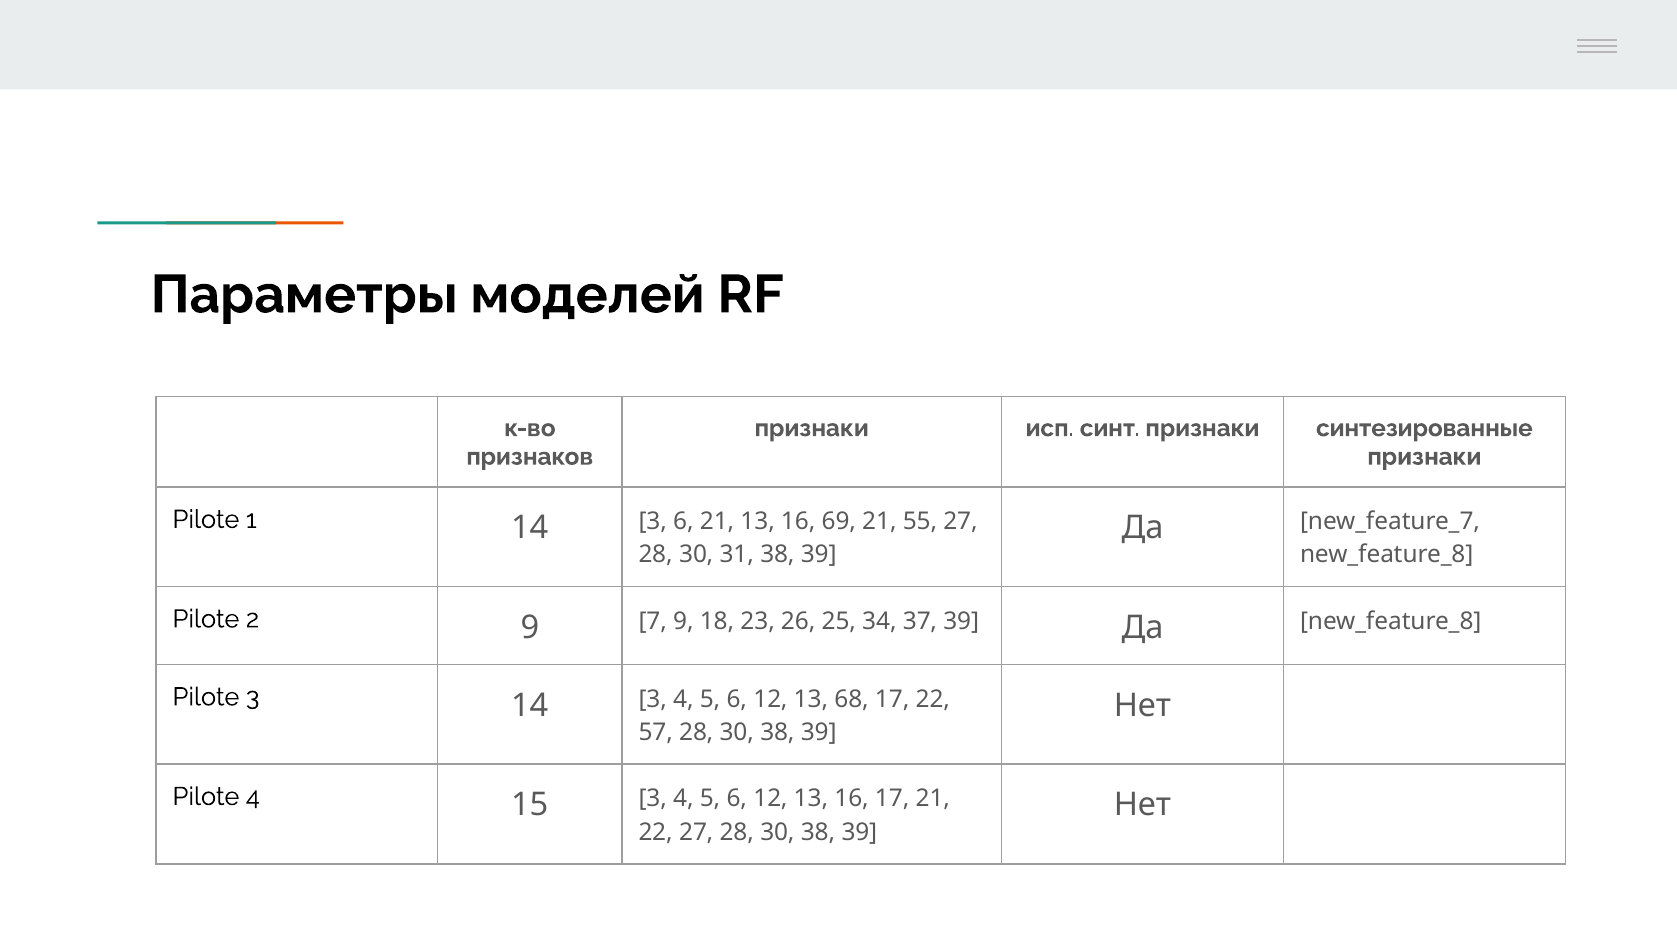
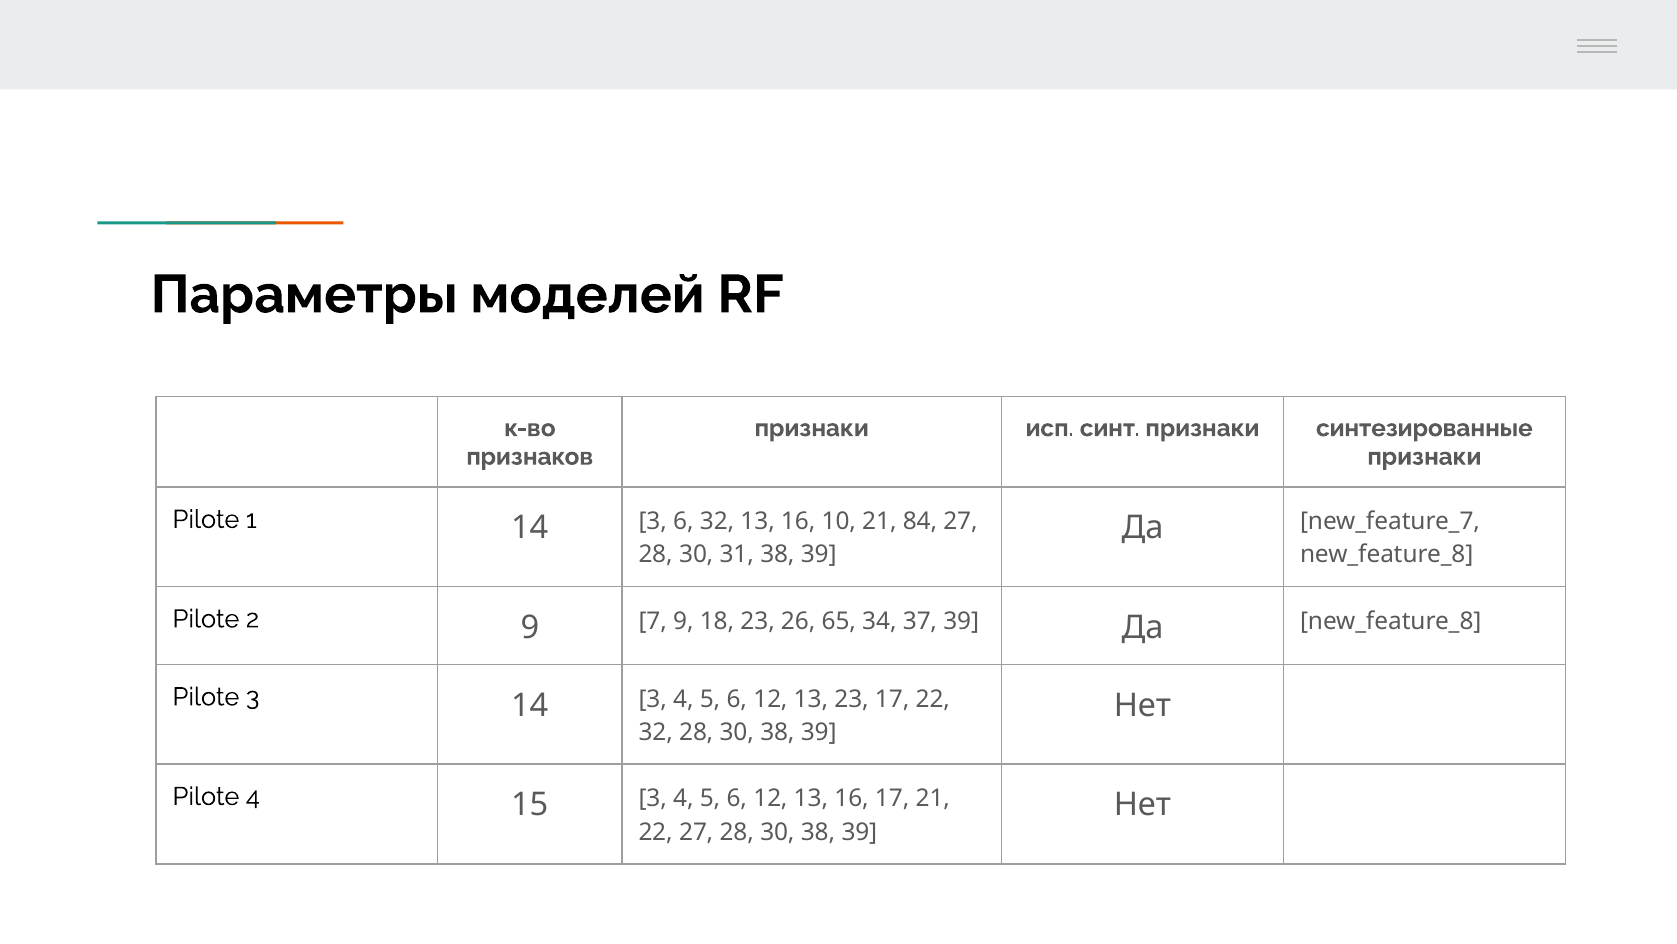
6 21: 21 -> 32
69: 69 -> 10
55: 55 -> 84
25: 25 -> 65
13 68: 68 -> 23
57 at (656, 732): 57 -> 32
